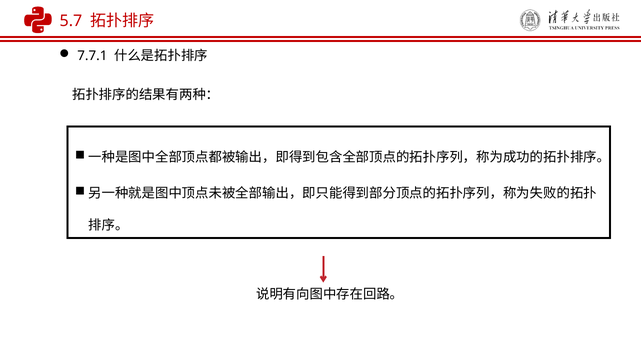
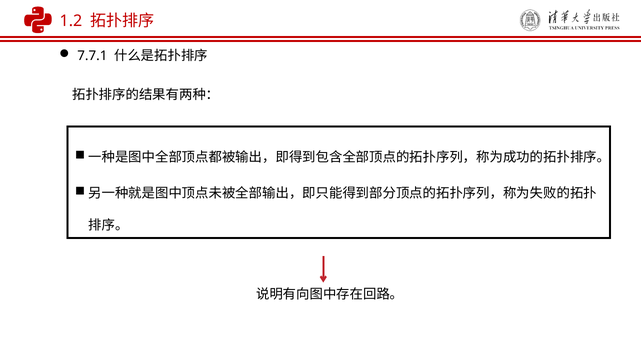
5.7: 5.7 -> 1.2
